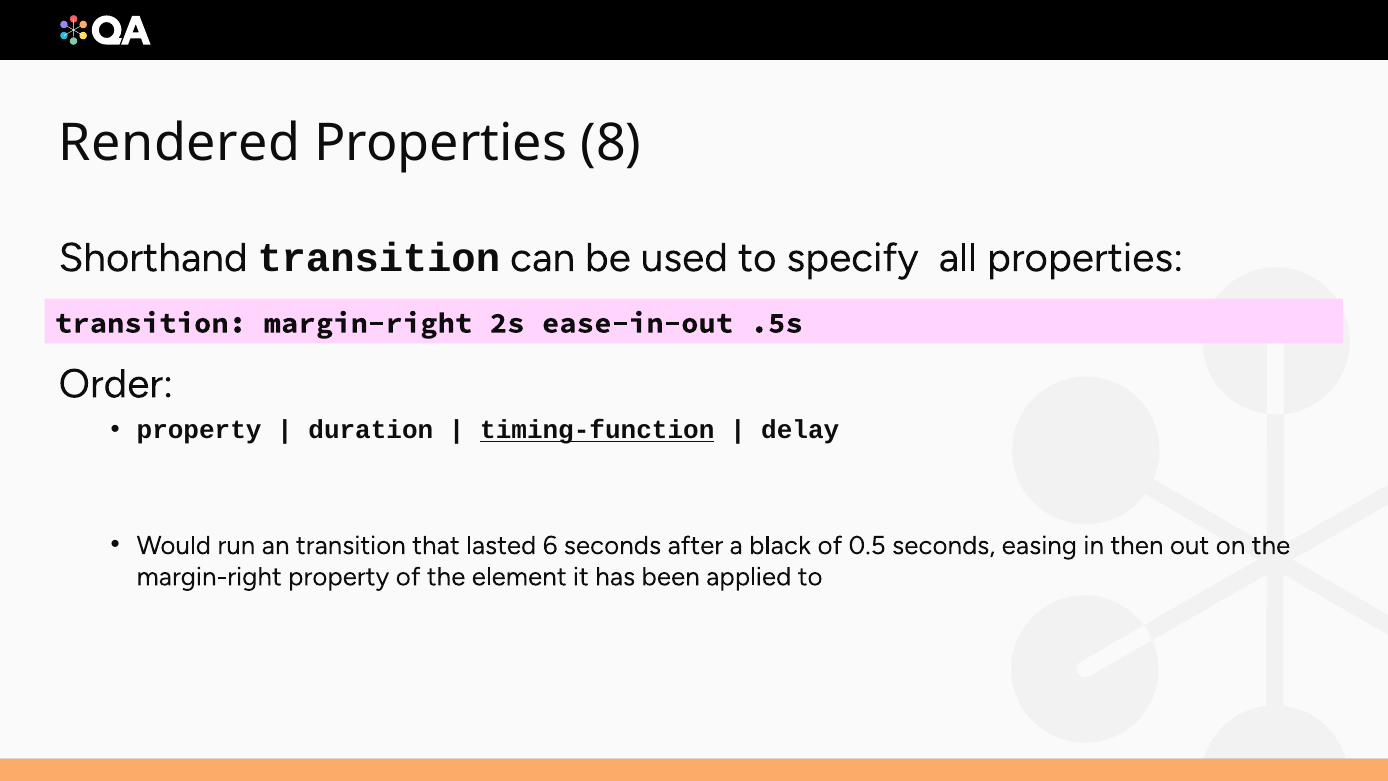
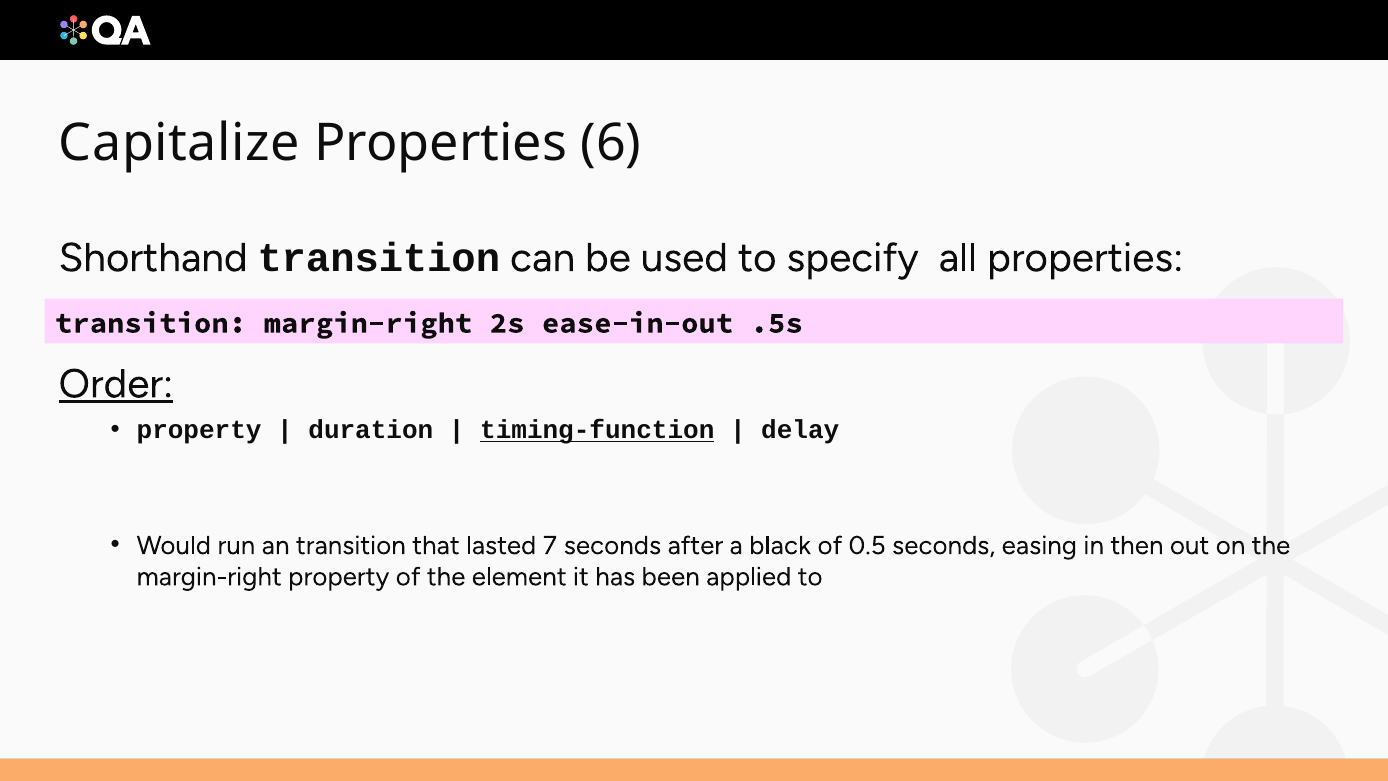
Rendered: Rendered -> Capitalize
8: 8 -> 6
Order underline: none -> present
6: 6 -> 7
